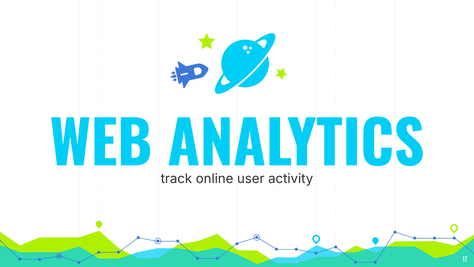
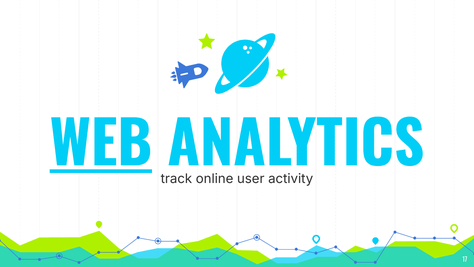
WEB underline: none -> present
